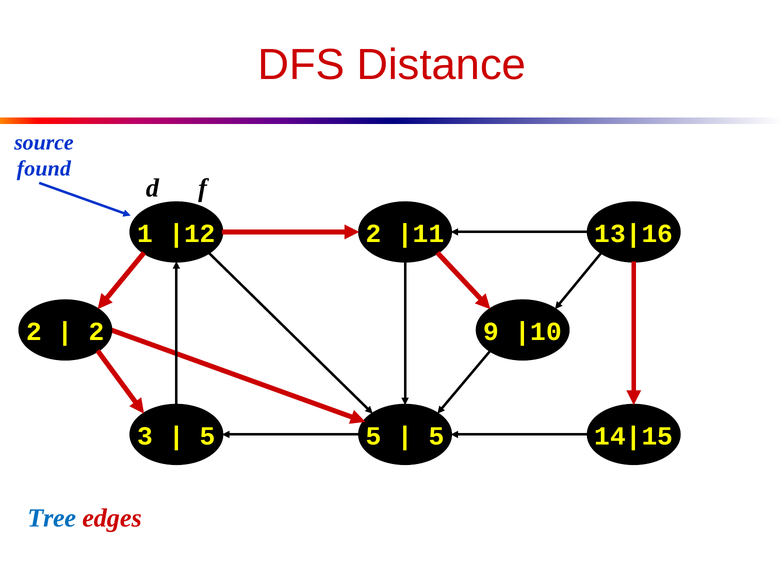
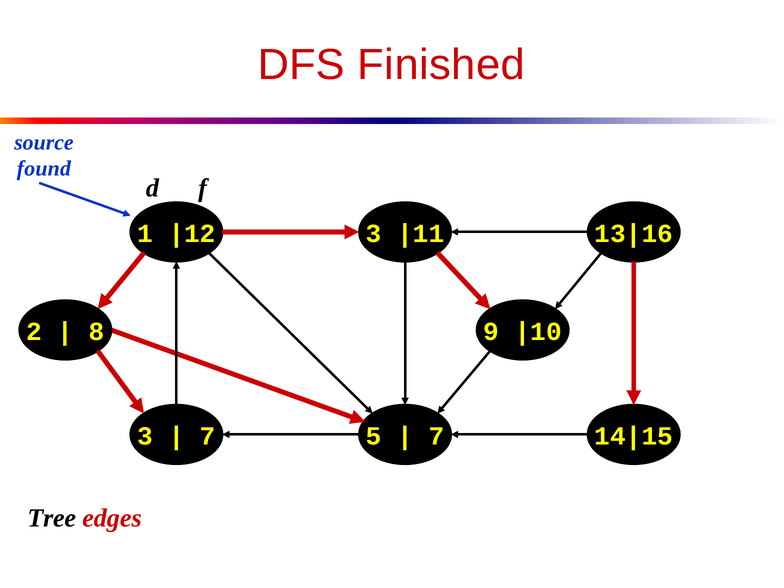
Distance: Distance -> Finished
2 at (374, 234): 2 -> 3
2 at (97, 332): 2 -> 8
5 at (208, 436): 5 -> 7
5 at (436, 436): 5 -> 7
Tree colour: blue -> black
